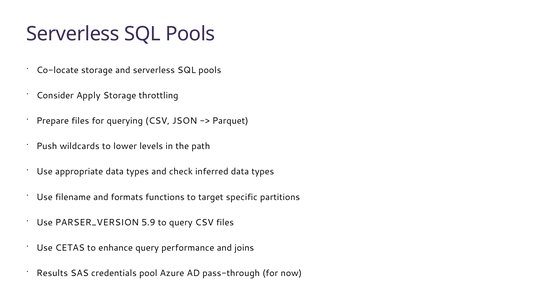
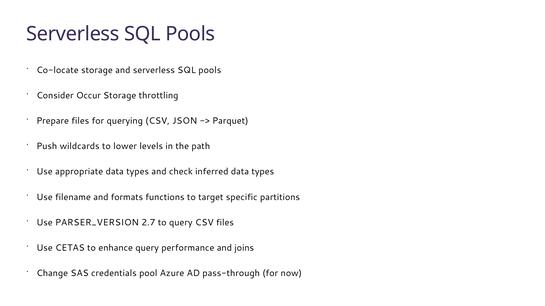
Apply: Apply -> Occur
5.9: 5.9 -> 2.7
Results: Results -> Change
